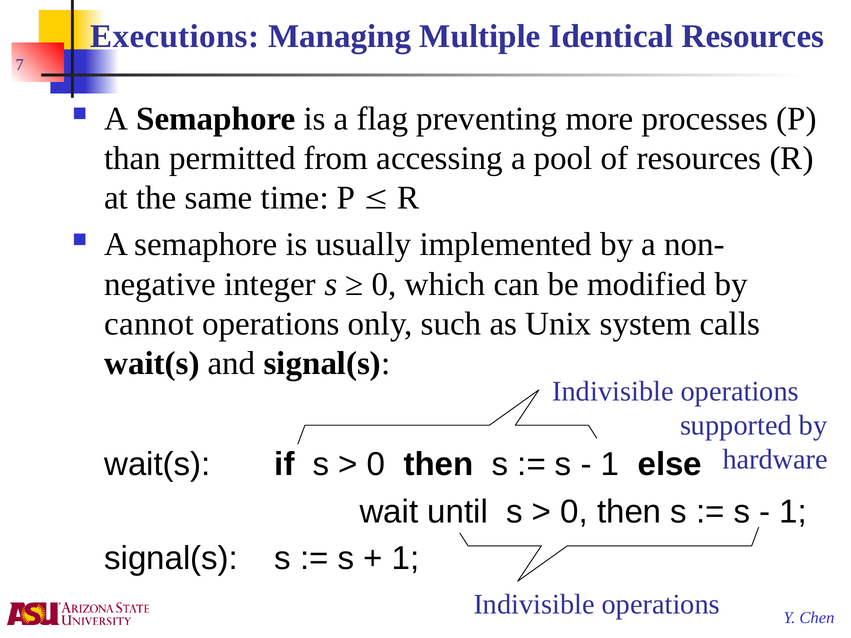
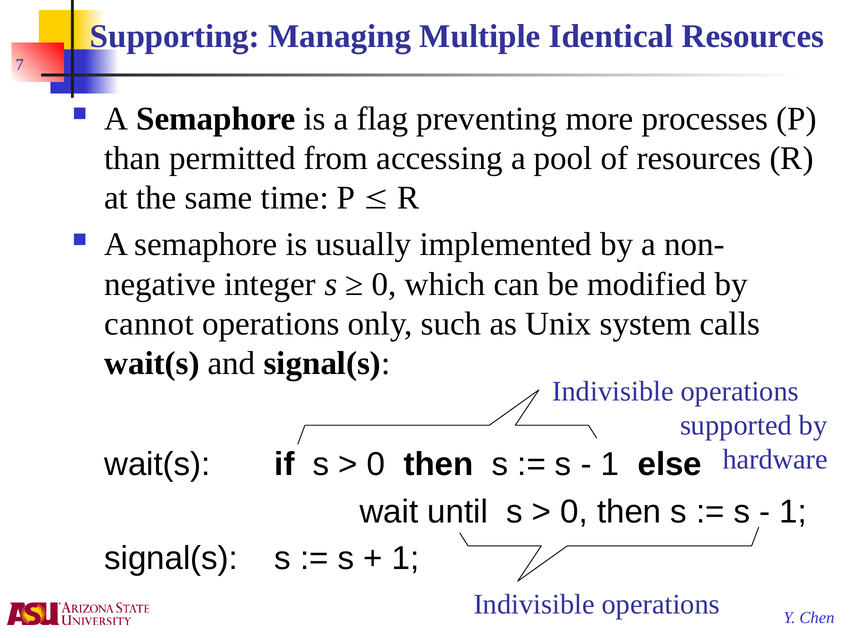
Executions: Executions -> Supporting
